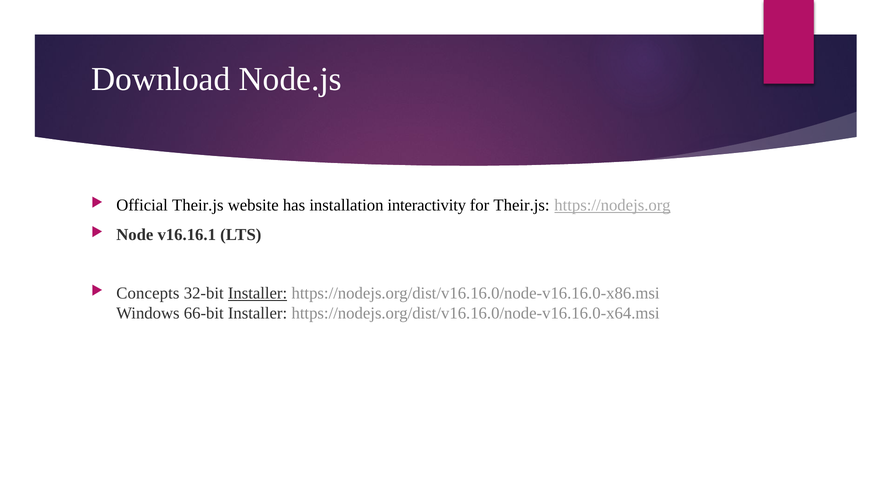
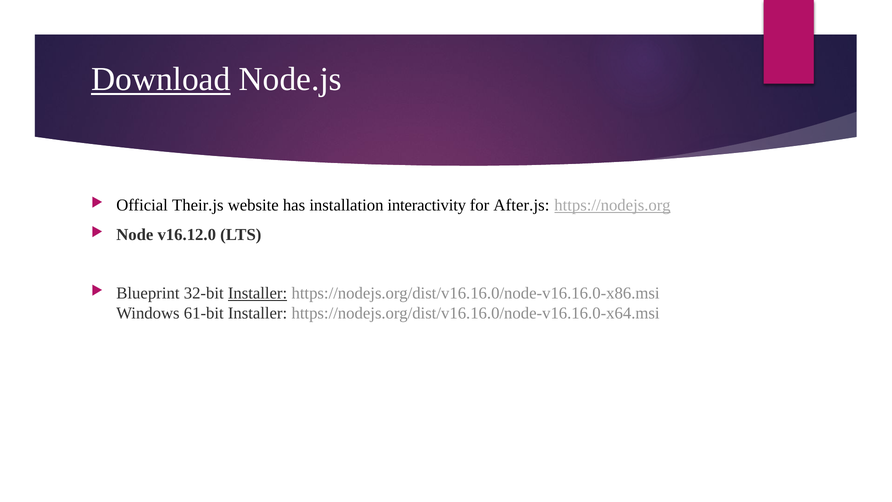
Download underline: none -> present
for Their.js: Their.js -> After.js
v16.16.1: v16.16.1 -> v16.12.0
Concepts: Concepts -> Blueprint
66-bit: 66-bit -> 61-bit
